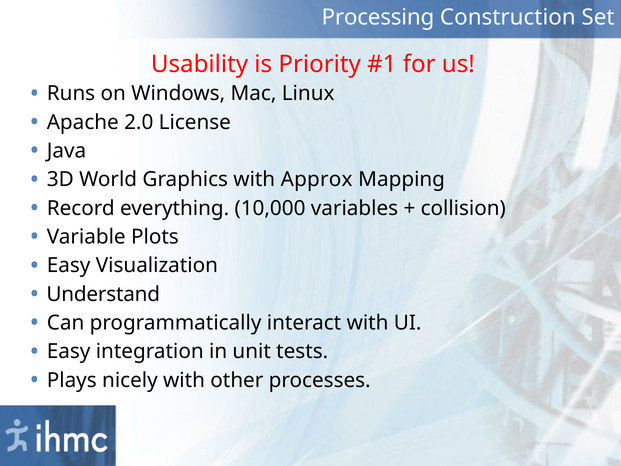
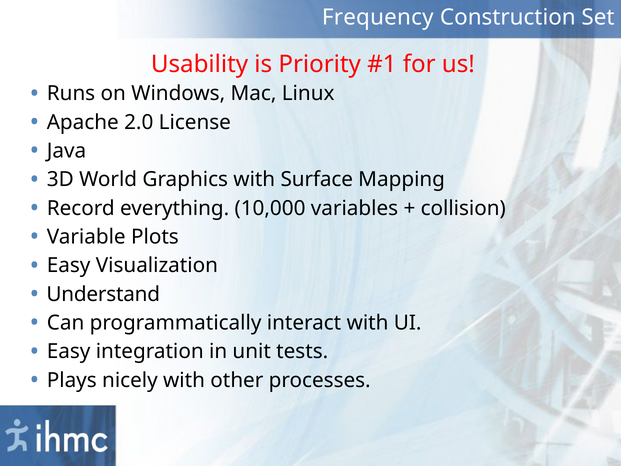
Processing: Processing -> Frequency
Approx: Approx -> Surface
